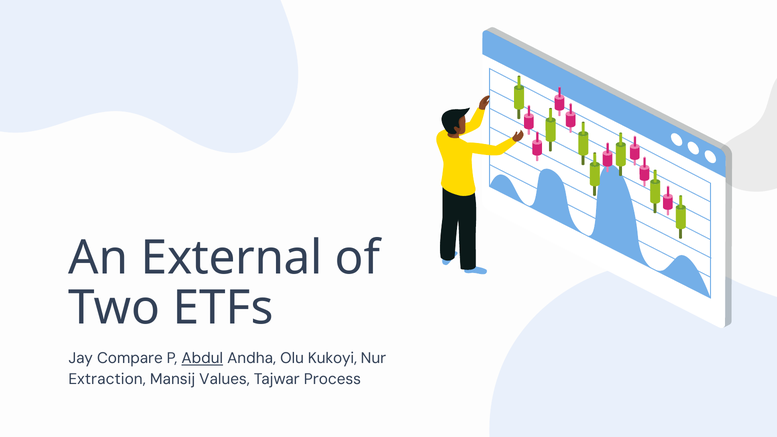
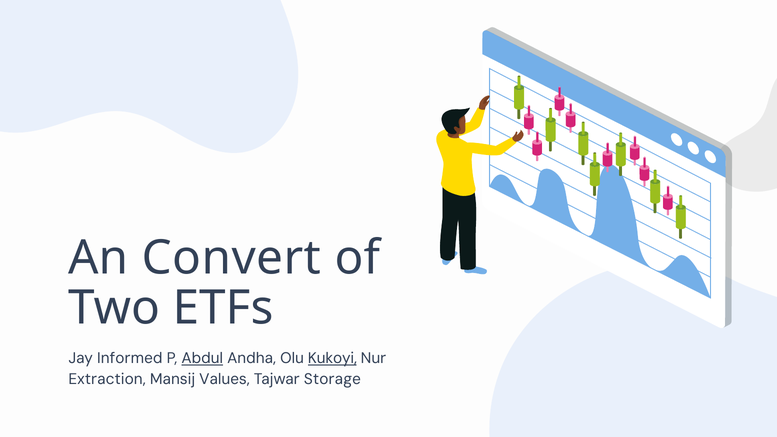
External: External -> Convert
Compare: Compare -> Informed
Kukoyi underline: none -> present
Process: Process -> Storage
